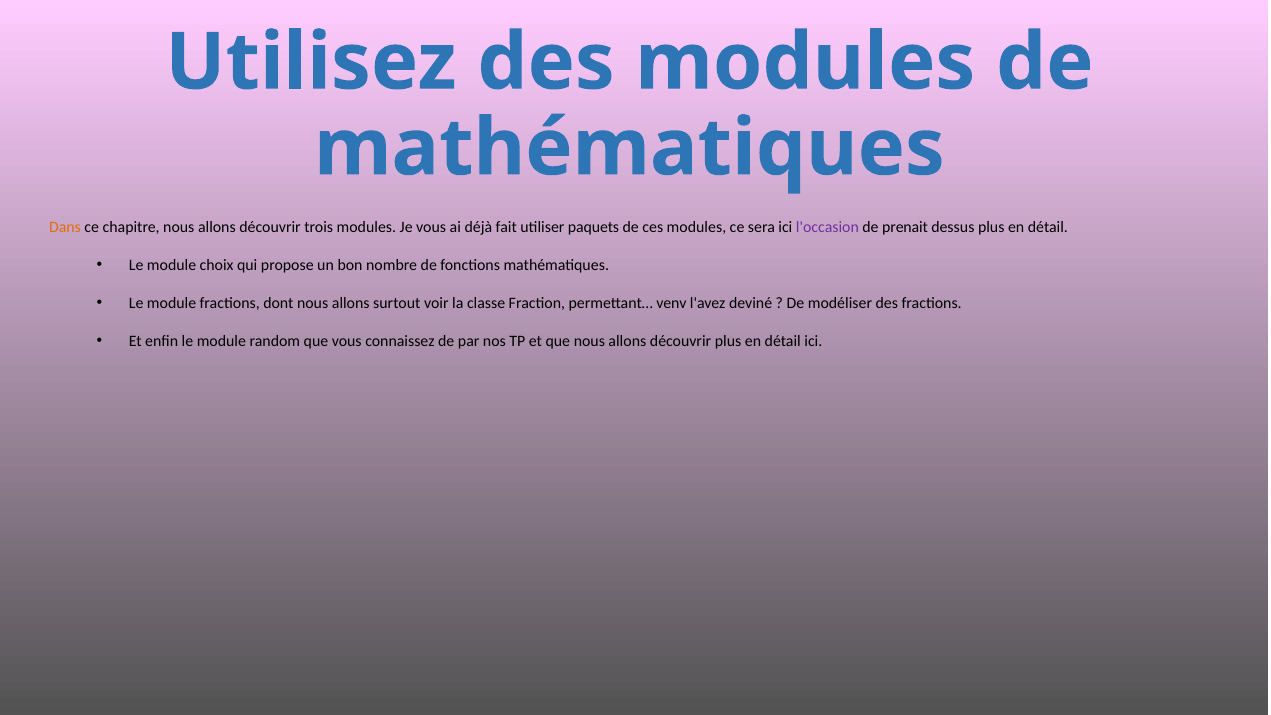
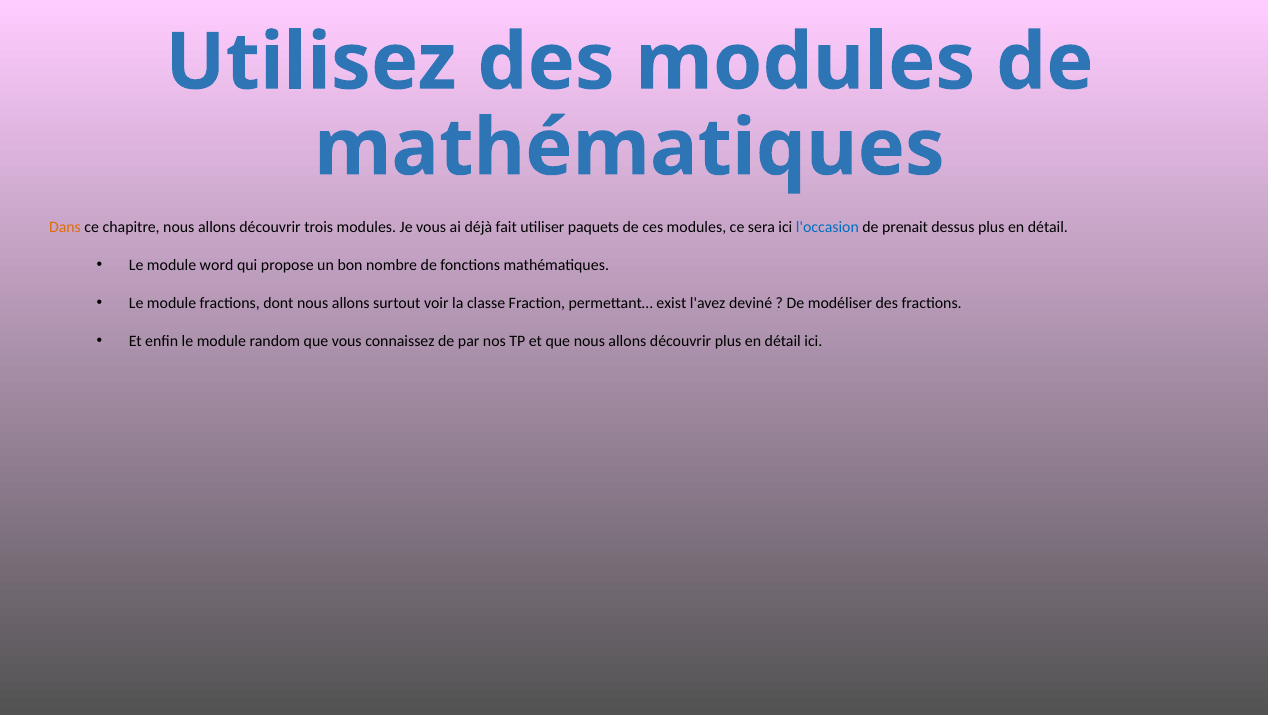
l'occasion colour: purple -> blue
choix: choix -> word
venv: venv -> exist
